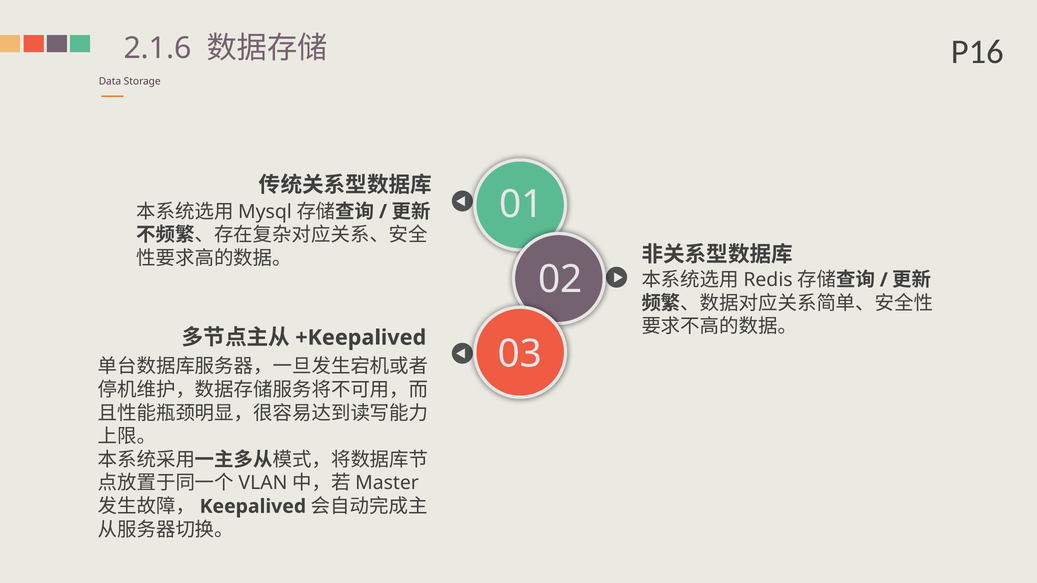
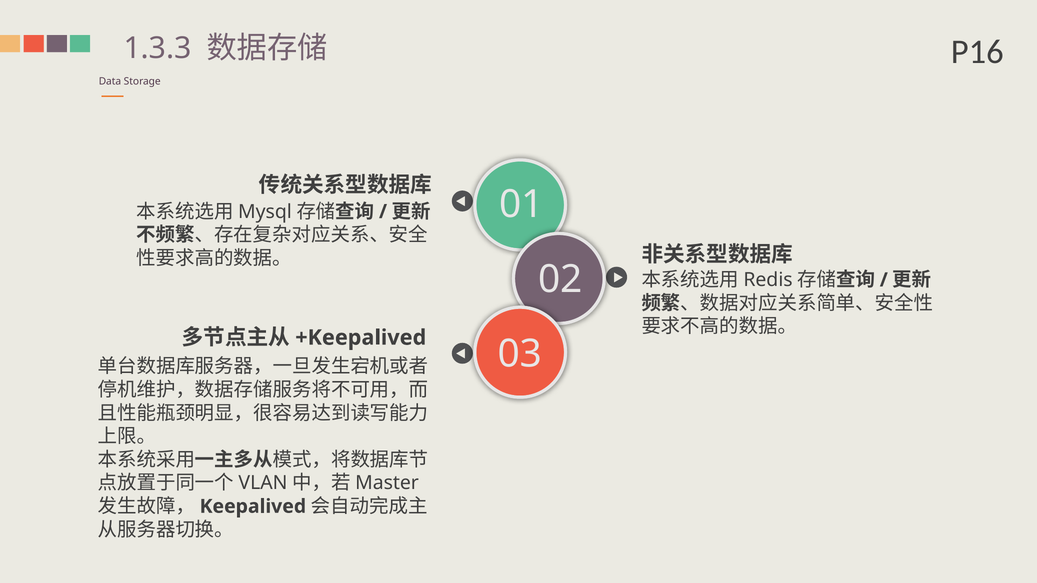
2.1.6: 2.1.6 -> 1.3.3
